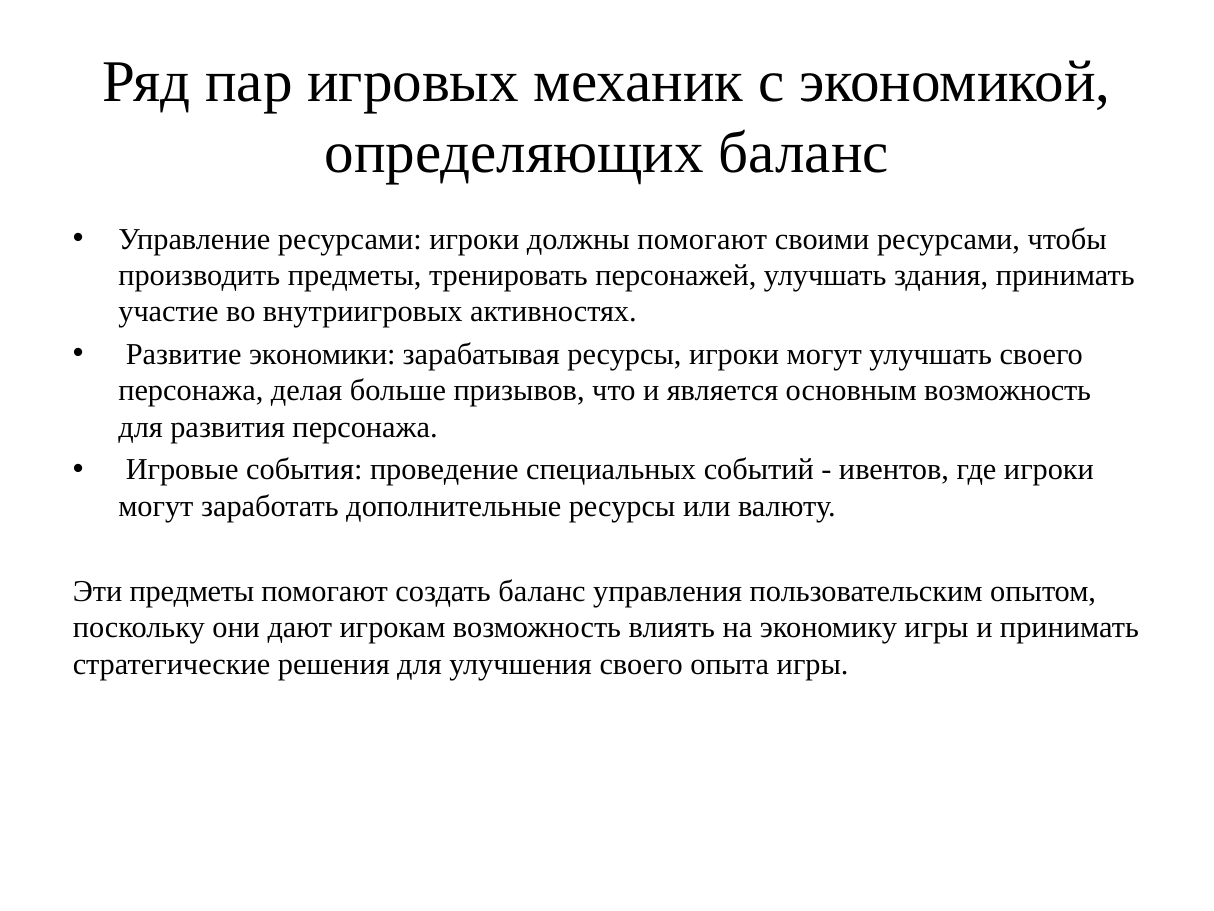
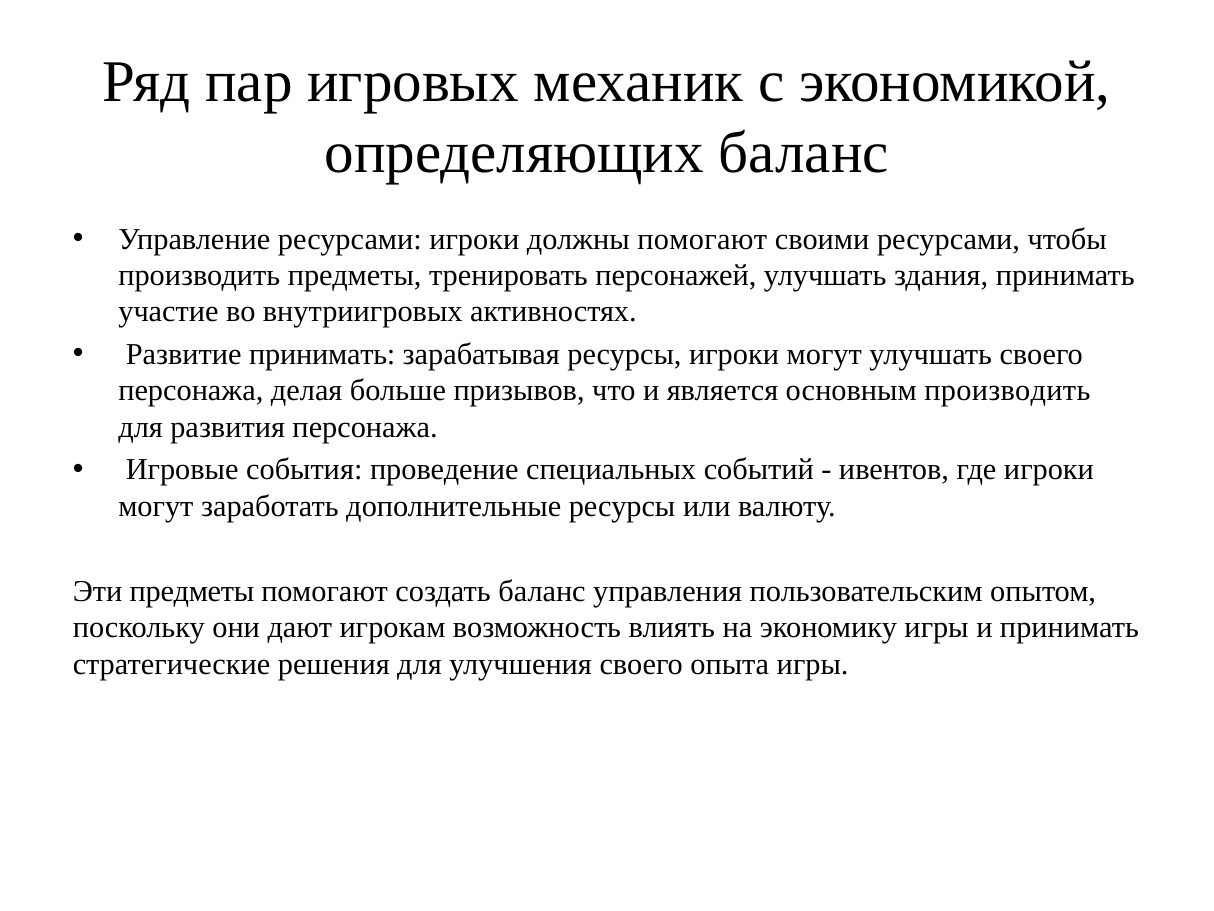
Развитие экономики: экономики -> принимать
основным возможность: возможность -> производить
